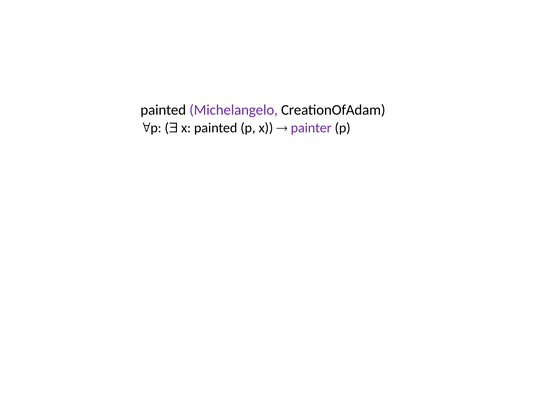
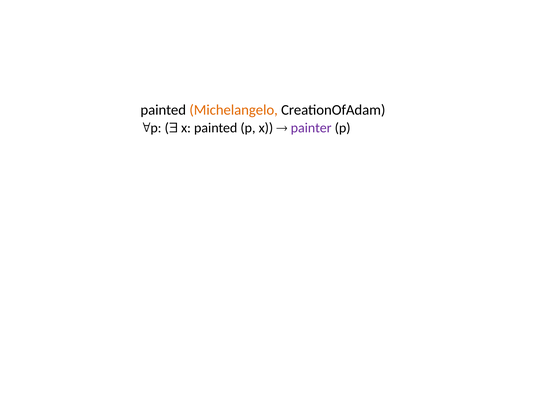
Michelangelo colour: purple -> orange
